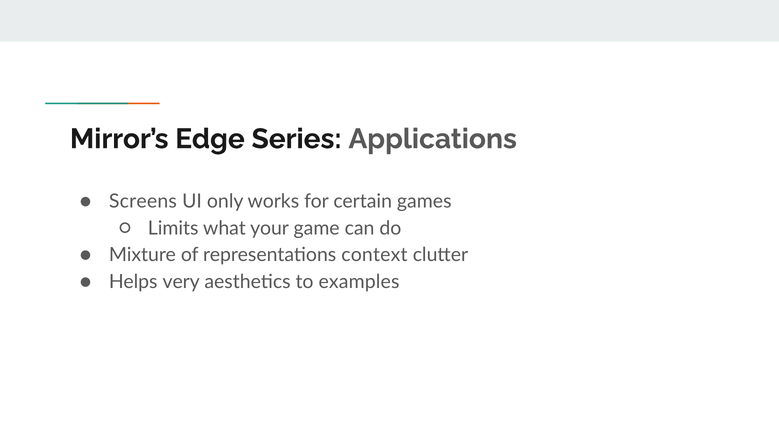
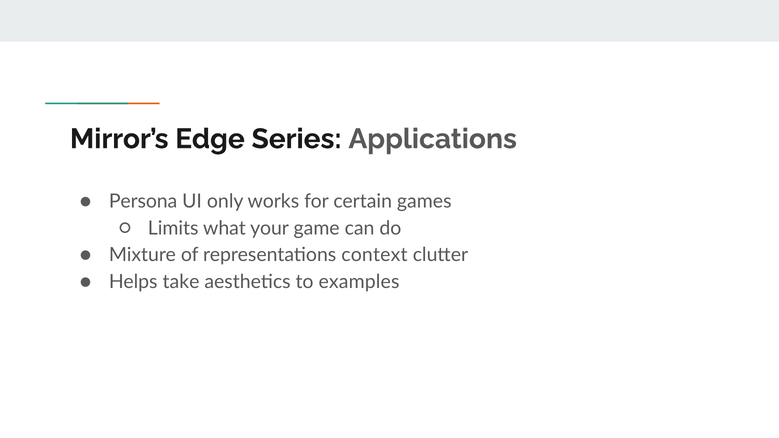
Screens: Screens -> Persona
very: very -> take
